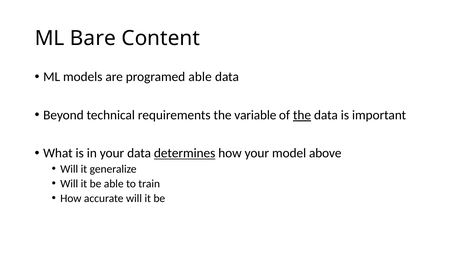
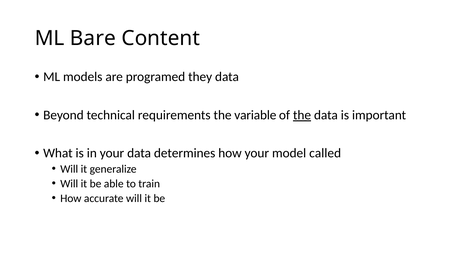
programed able: able -> they
determines underline: present -> none
above: above -> called
